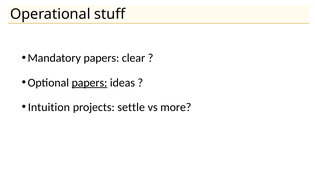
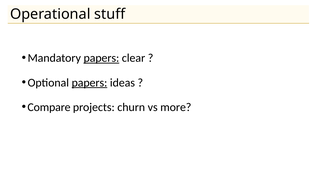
papers at (101, 58) underline: none -> present
Intuition: Intuition -> Compare
settle: settle -> churn
